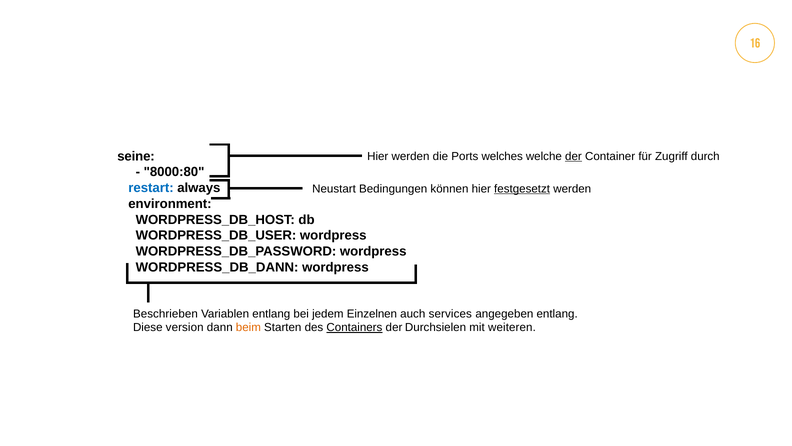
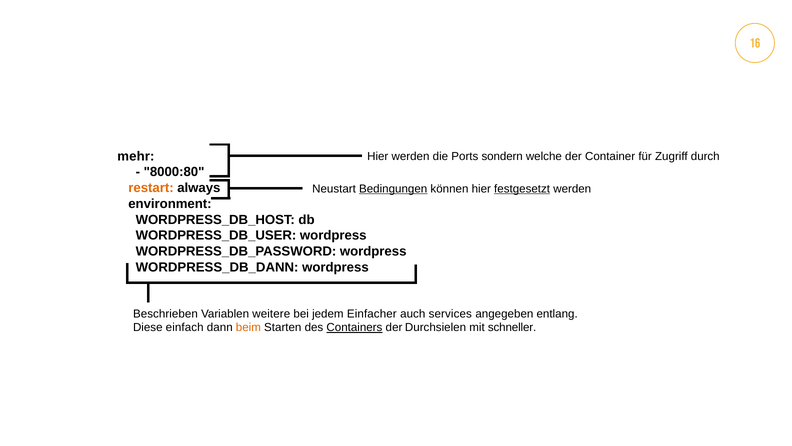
seine: seine -> mehr
welches: welches -> sondern
der at (573, 156) underline: present -> none
restart colour: blue -> orange
Bedingungen underline: none -> present
Variablen entlang: entlang -> weitere
Einzelnen: Einzelnen -> Einfacher
version: version -> einfach
weiteren: weiteren -> schneller
